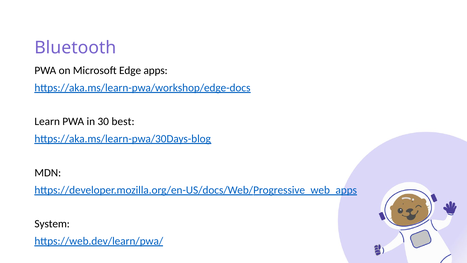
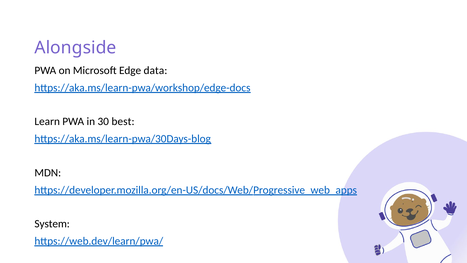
Bluetooth: Bluetooth -> Alongside
apps: apps -> data
